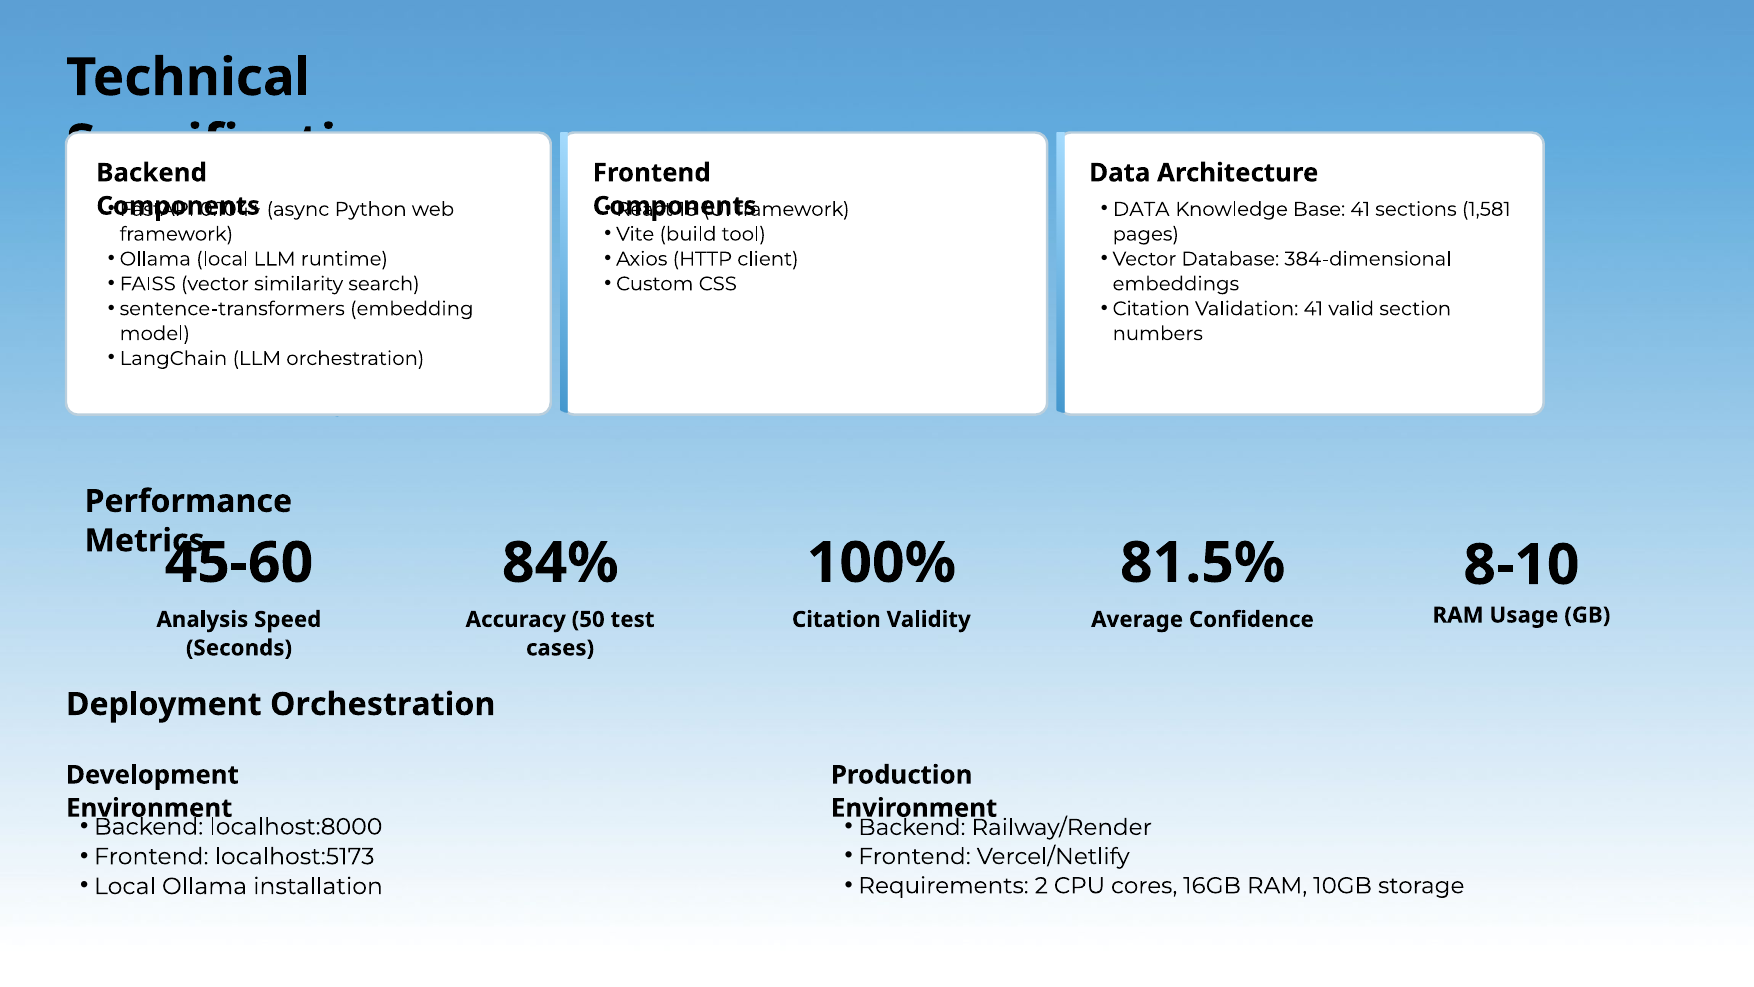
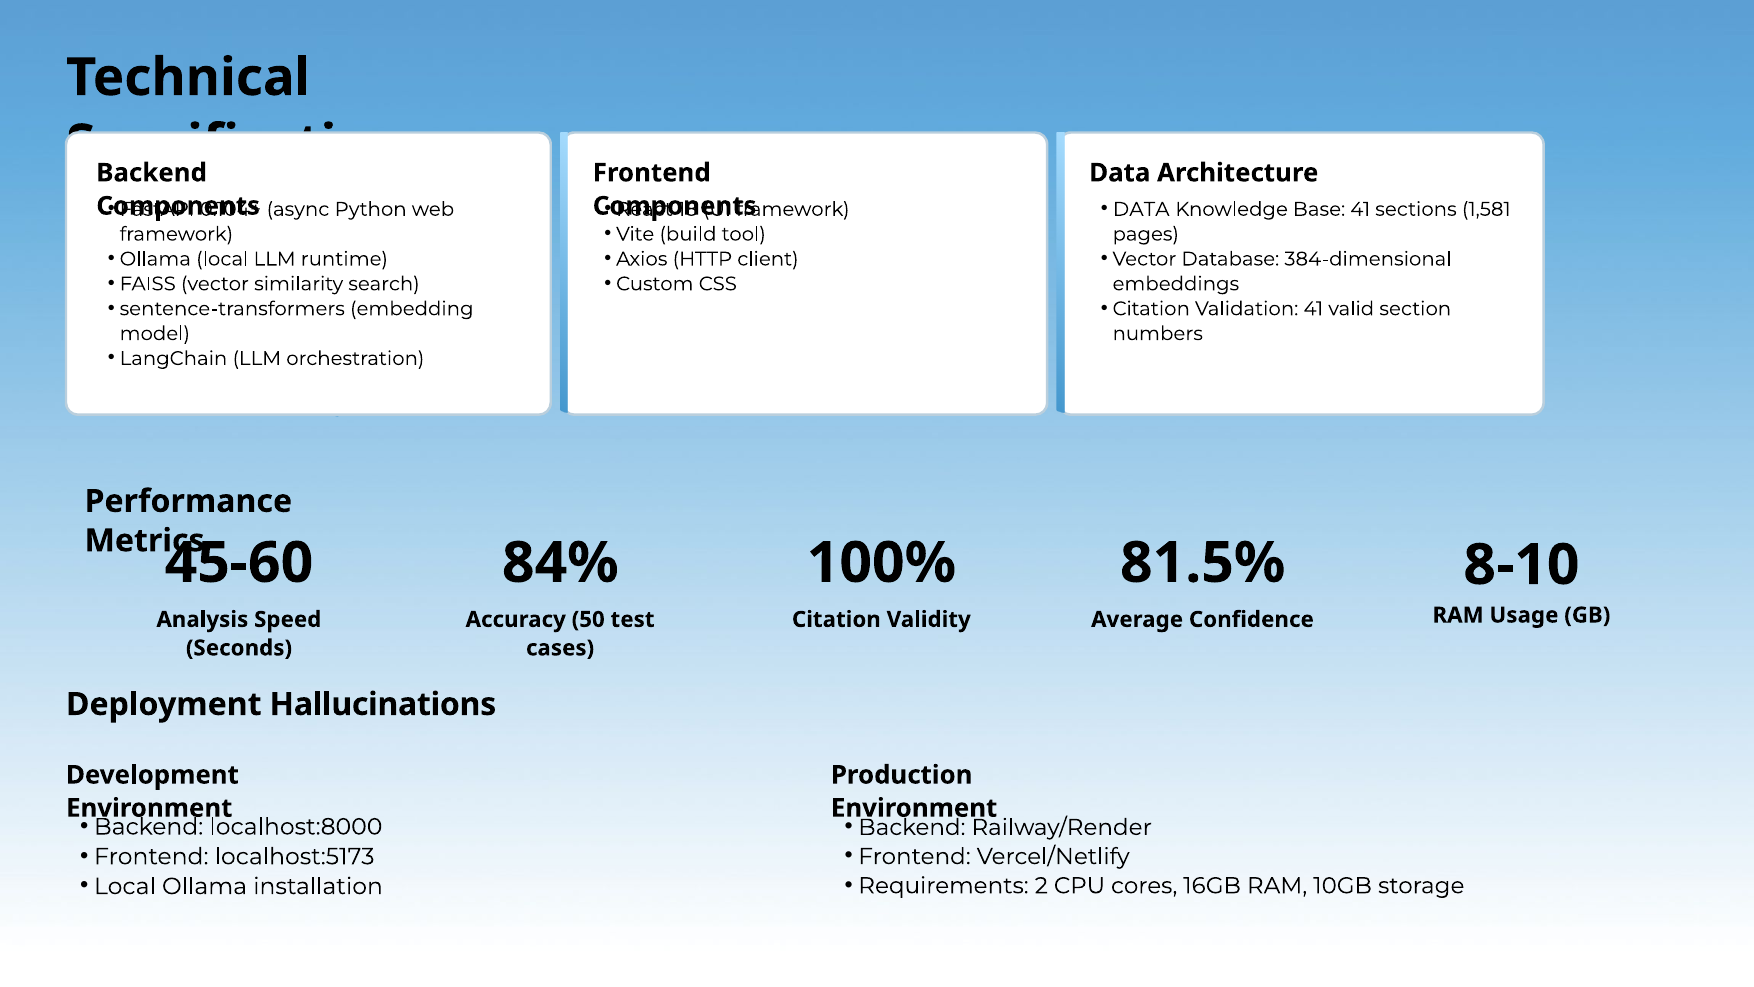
Deployment Orchestration: Orchestration -> Hallucinations
